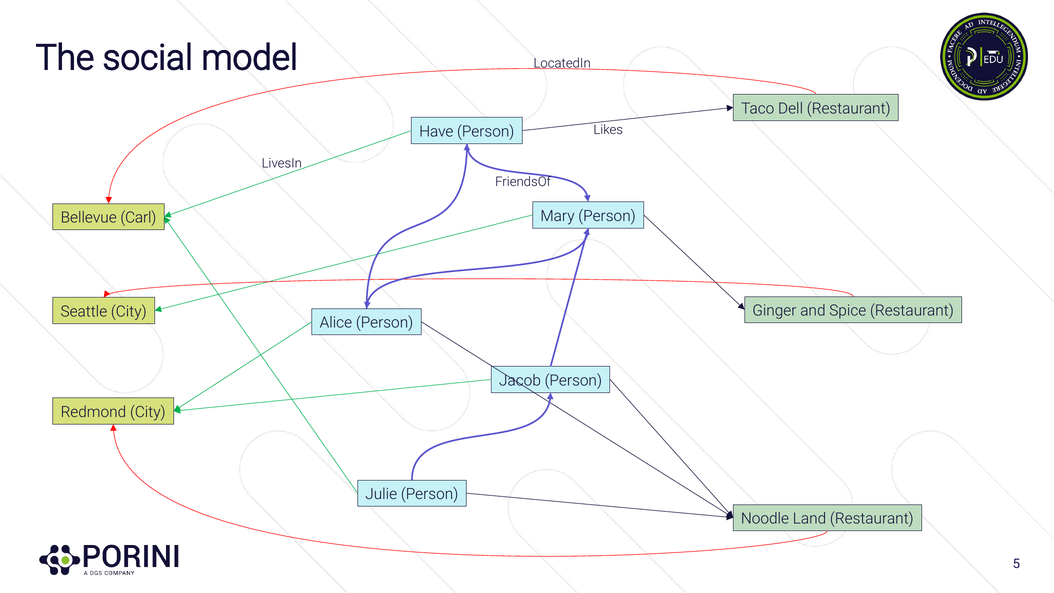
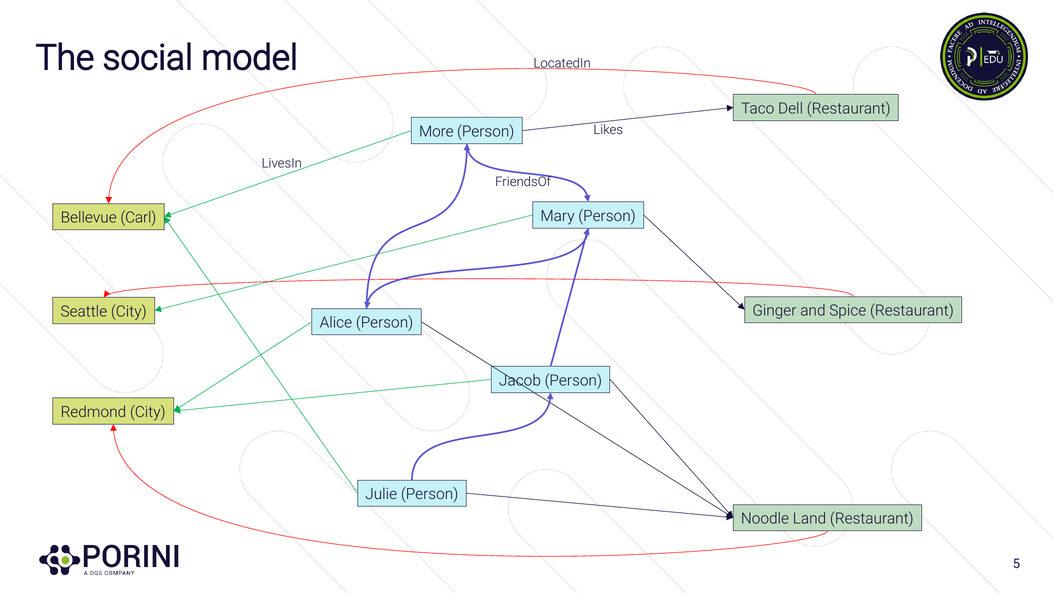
Have: Have -> More
